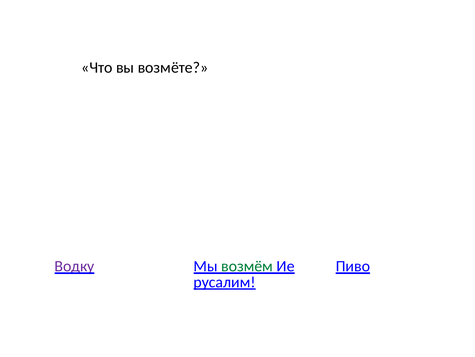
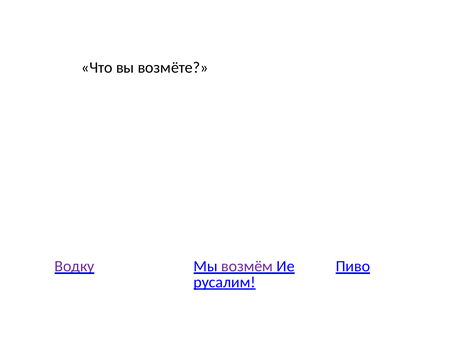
возмём colour: green -> purple
